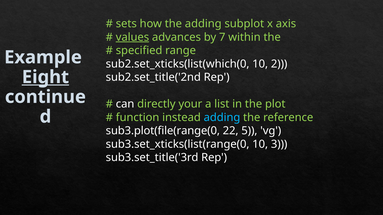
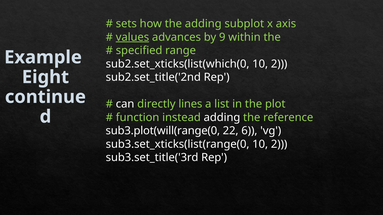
7: 7 -> 9
Eight underline: present -> none
your: your -> lines
adding at (222, 118) colour: light blue -> white
sub3.plot(file(range(0: sub3.plot(file(range(0 -> sub3.plot(will(range(0
5: 5 -> 6
sub3.set_xticks(list(range(0 10 3: 3 -> 2
